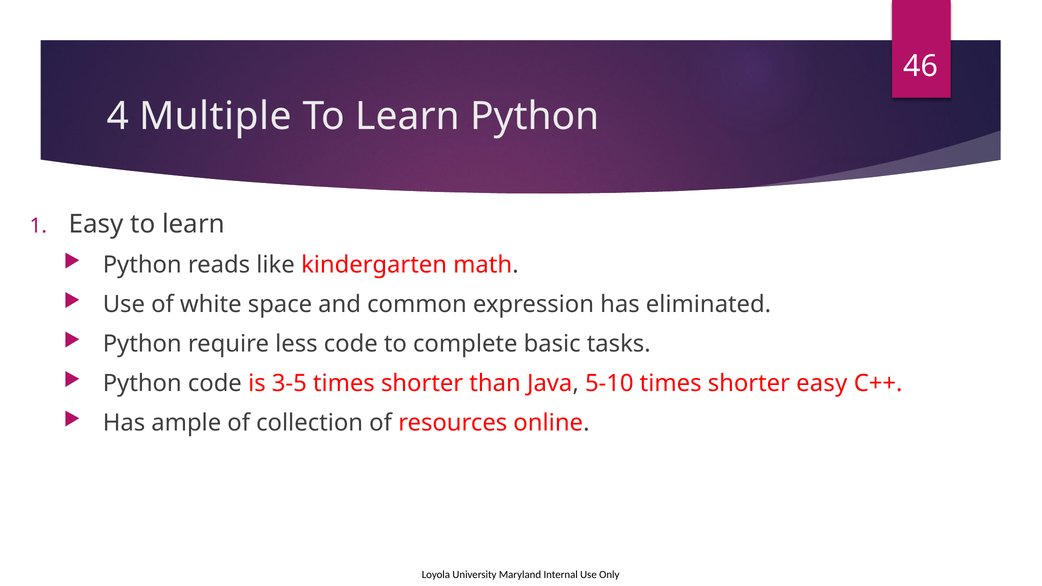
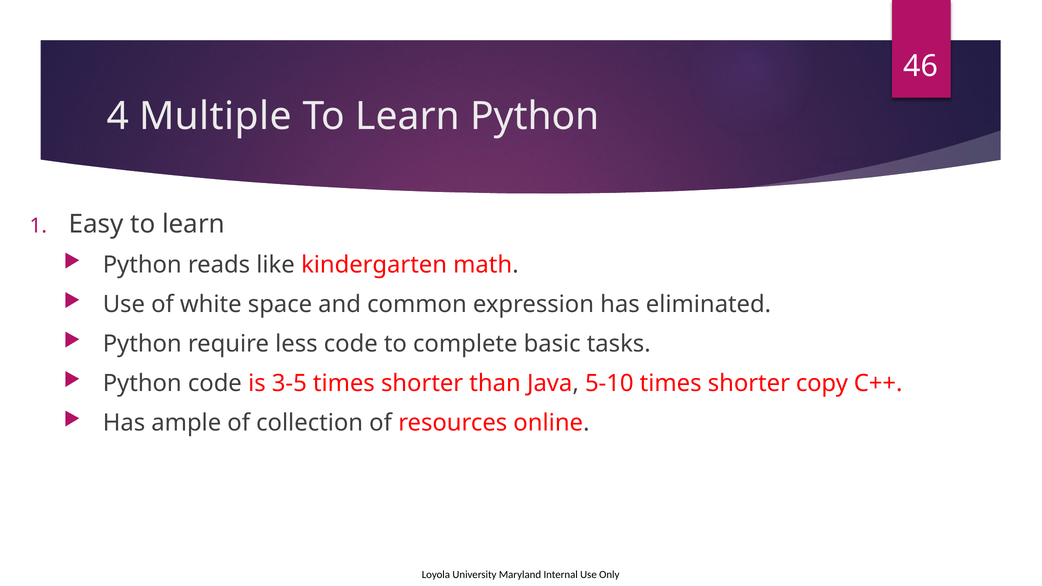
shorter easy: easy -> copy
